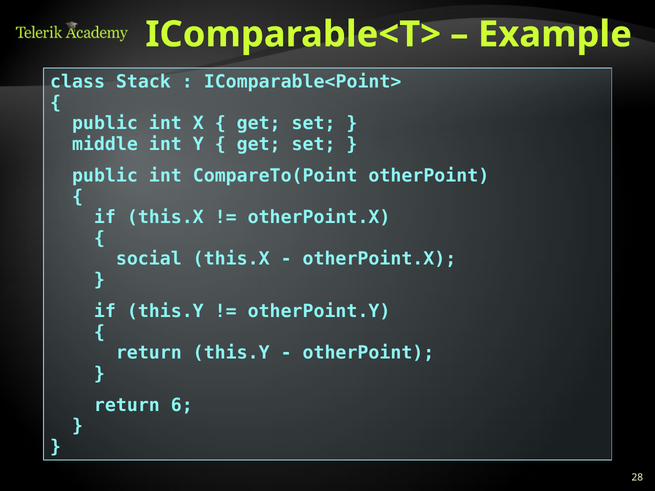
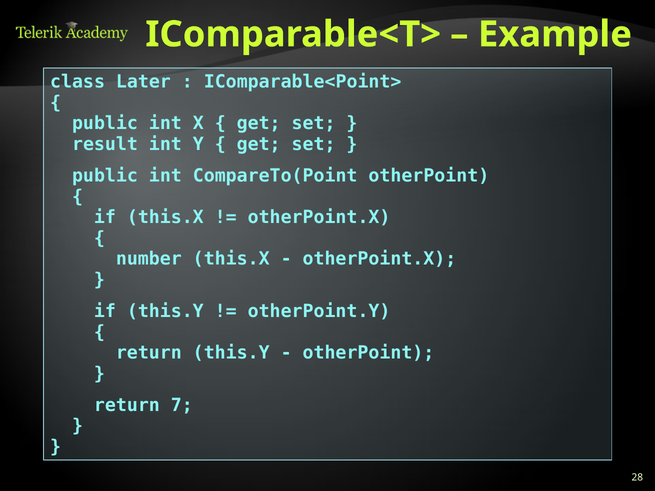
Stack: Stack -> Later
middle: middle -> result
social: social -> number
6: 6 -> 7
